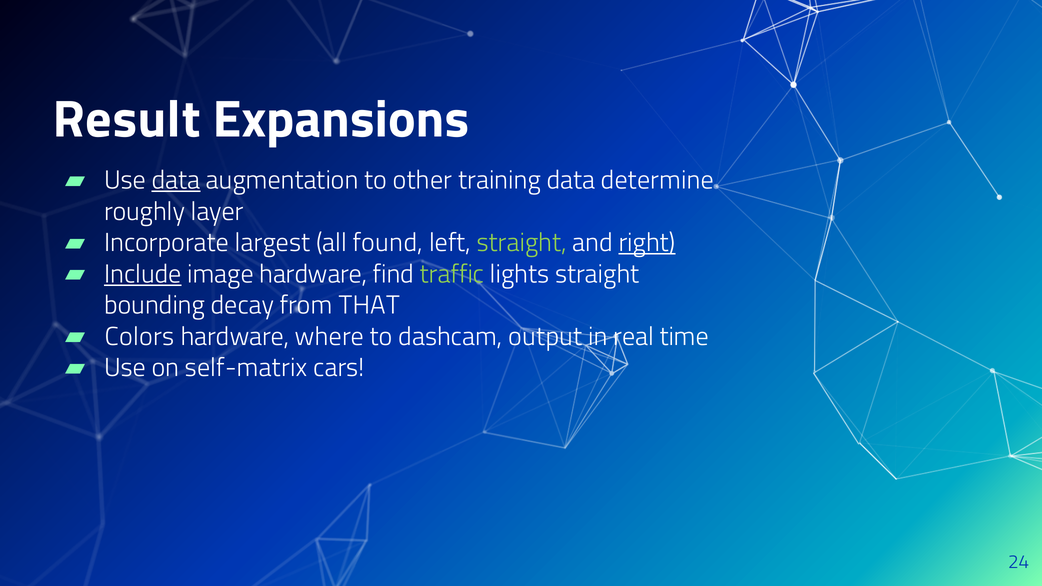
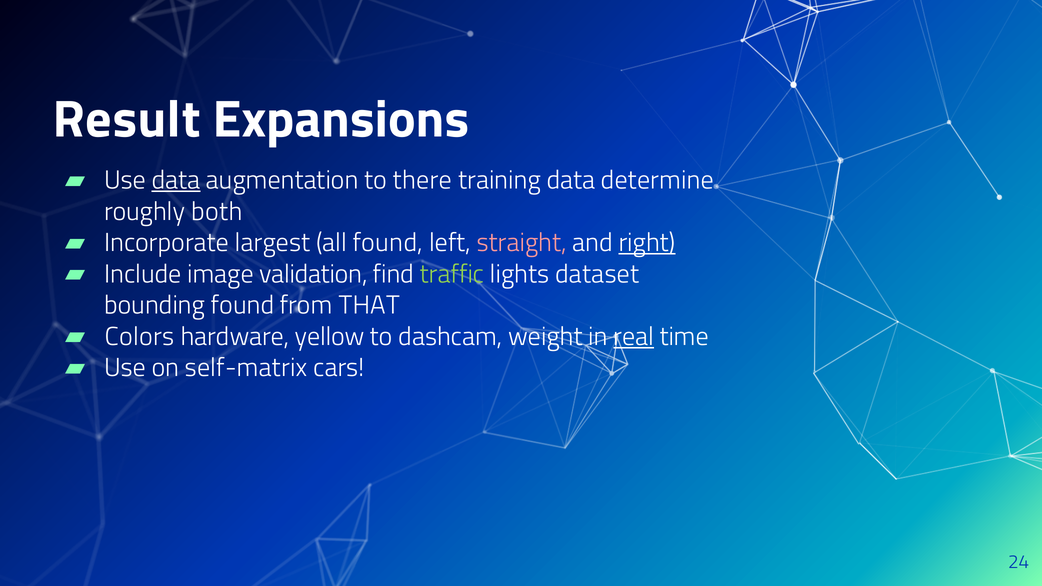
other: other -> there
layer: layer -> both
straight at (522, 243) colour: light green -> pink
Include underline: present -> none
image hardware: hardware -> validation
lights straight: straight -> dataset
bounding decay: decay -> found
where: where -> yellow
output: output -> weight
real underline: none -> present
